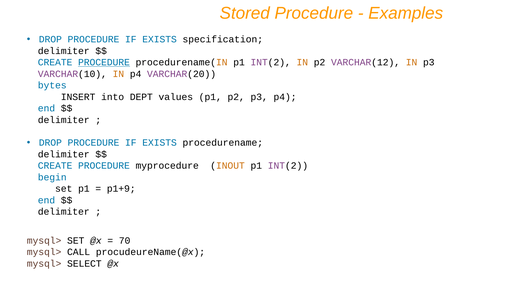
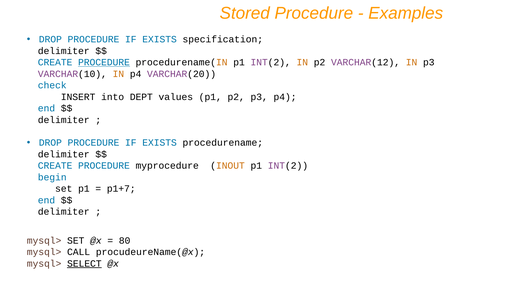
bytes: bytes -> check
p1+9: p1+9 -> p1+7
70: 70 -> 80
SELECT underline: none -> present
